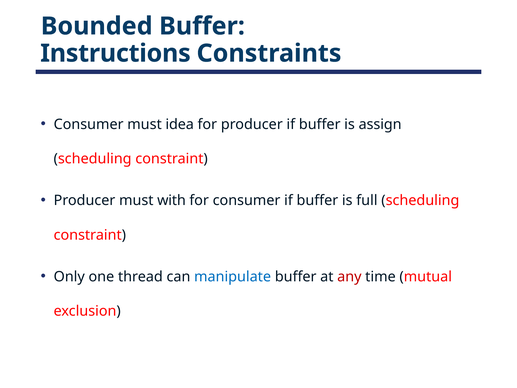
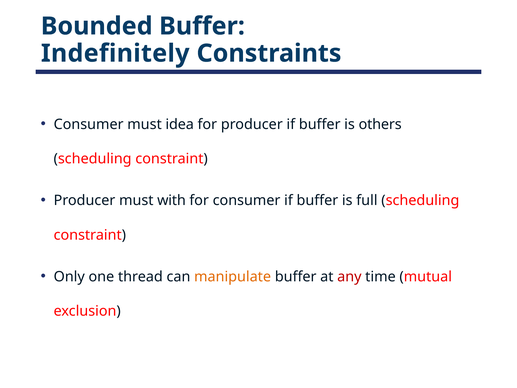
Instructions: Instructions -> Indefinitely
assign: assign -> others
manipulate colour: blue -> orange
